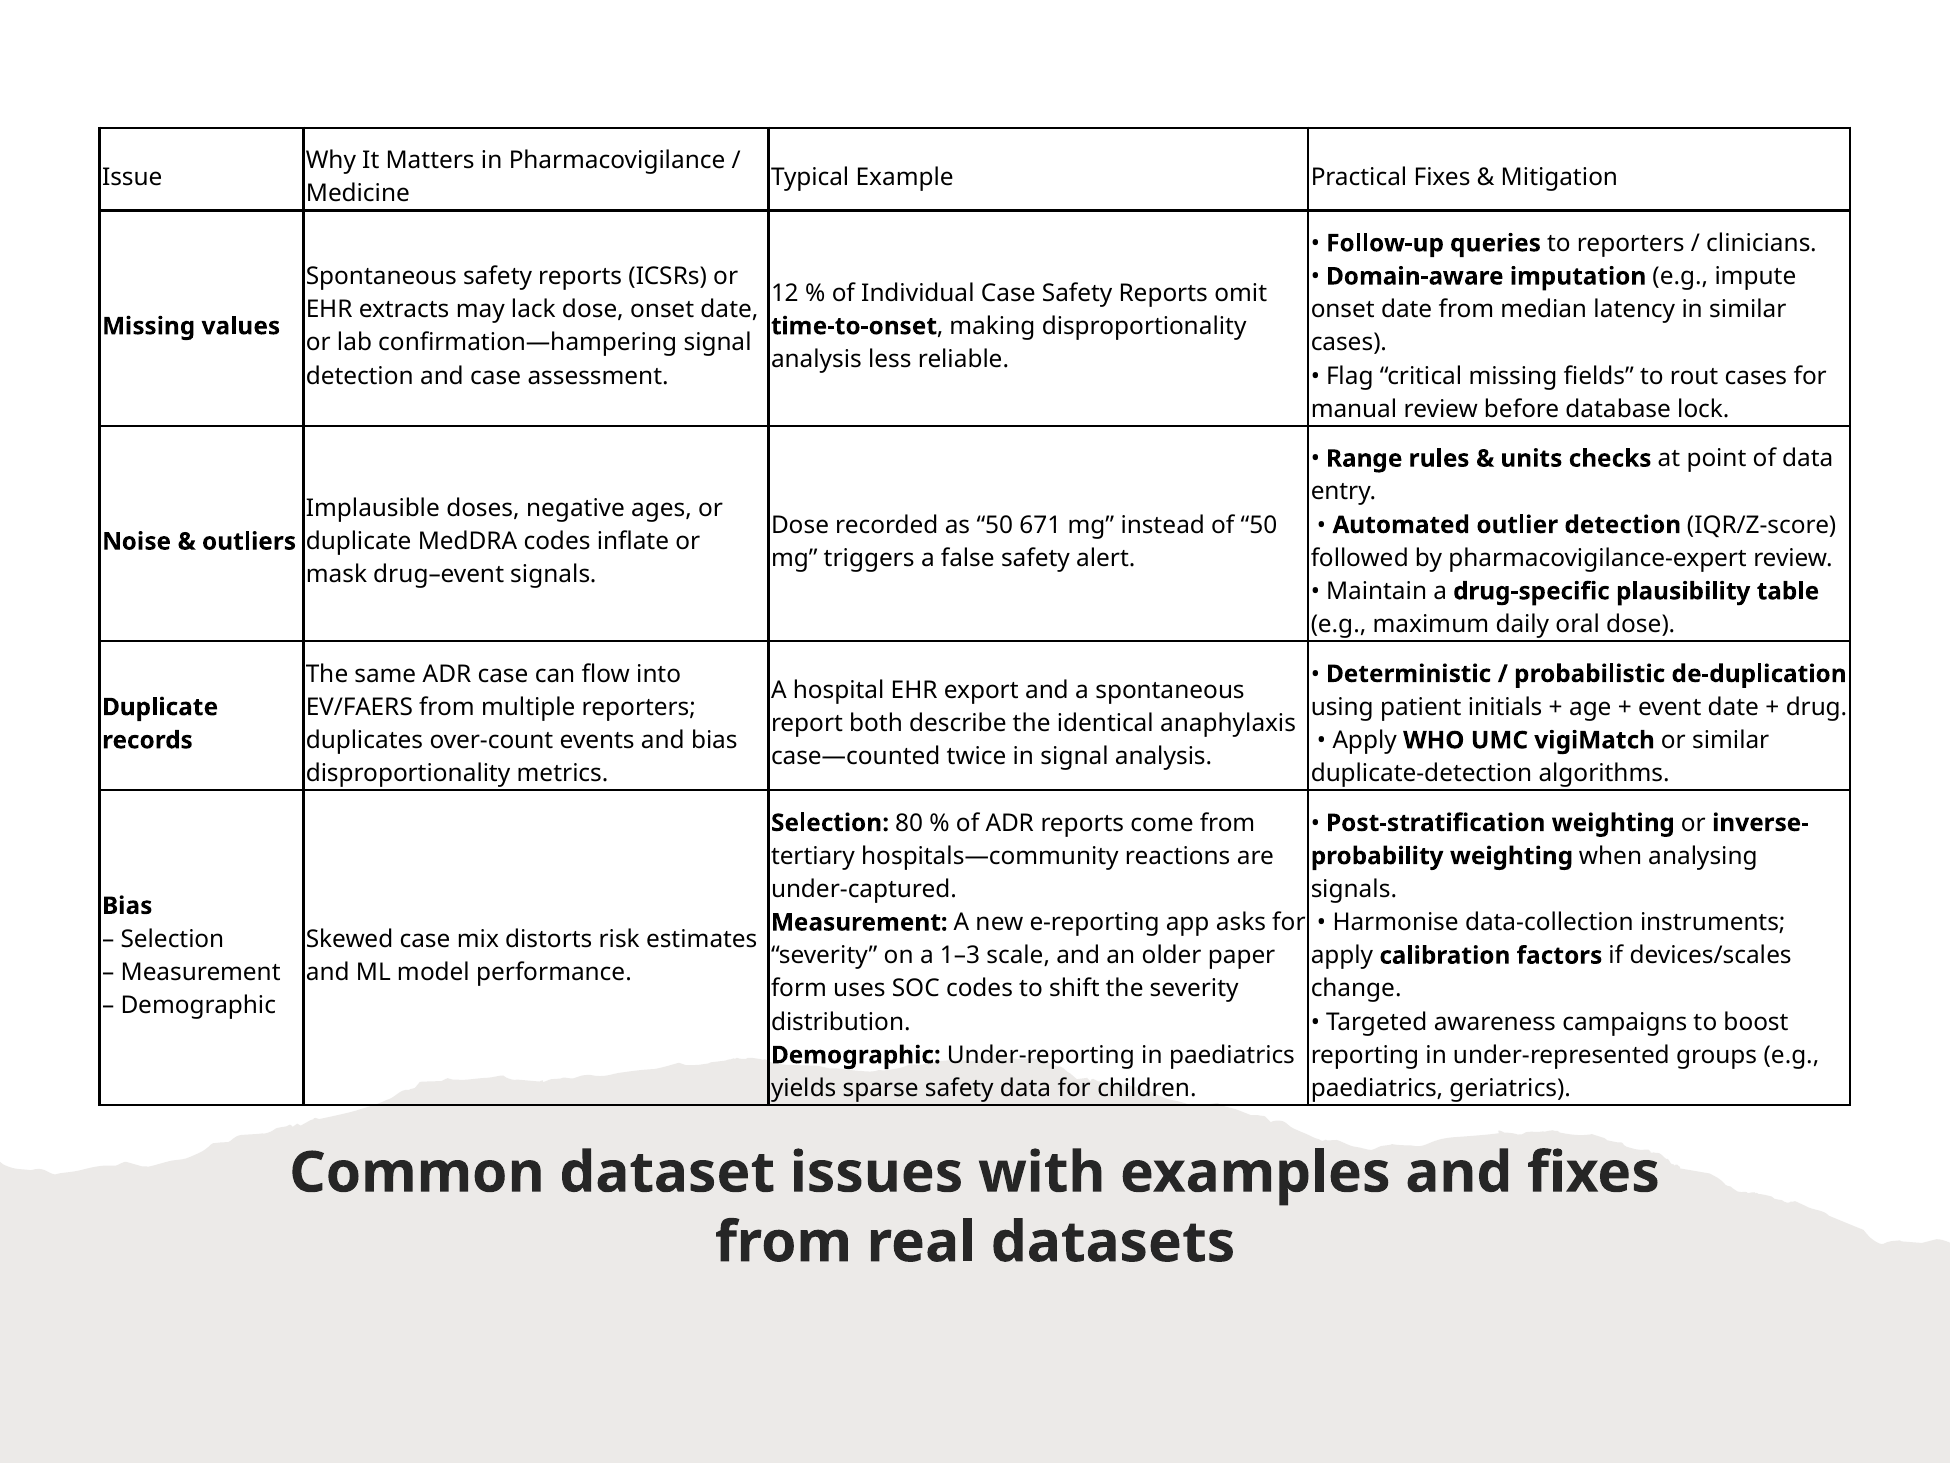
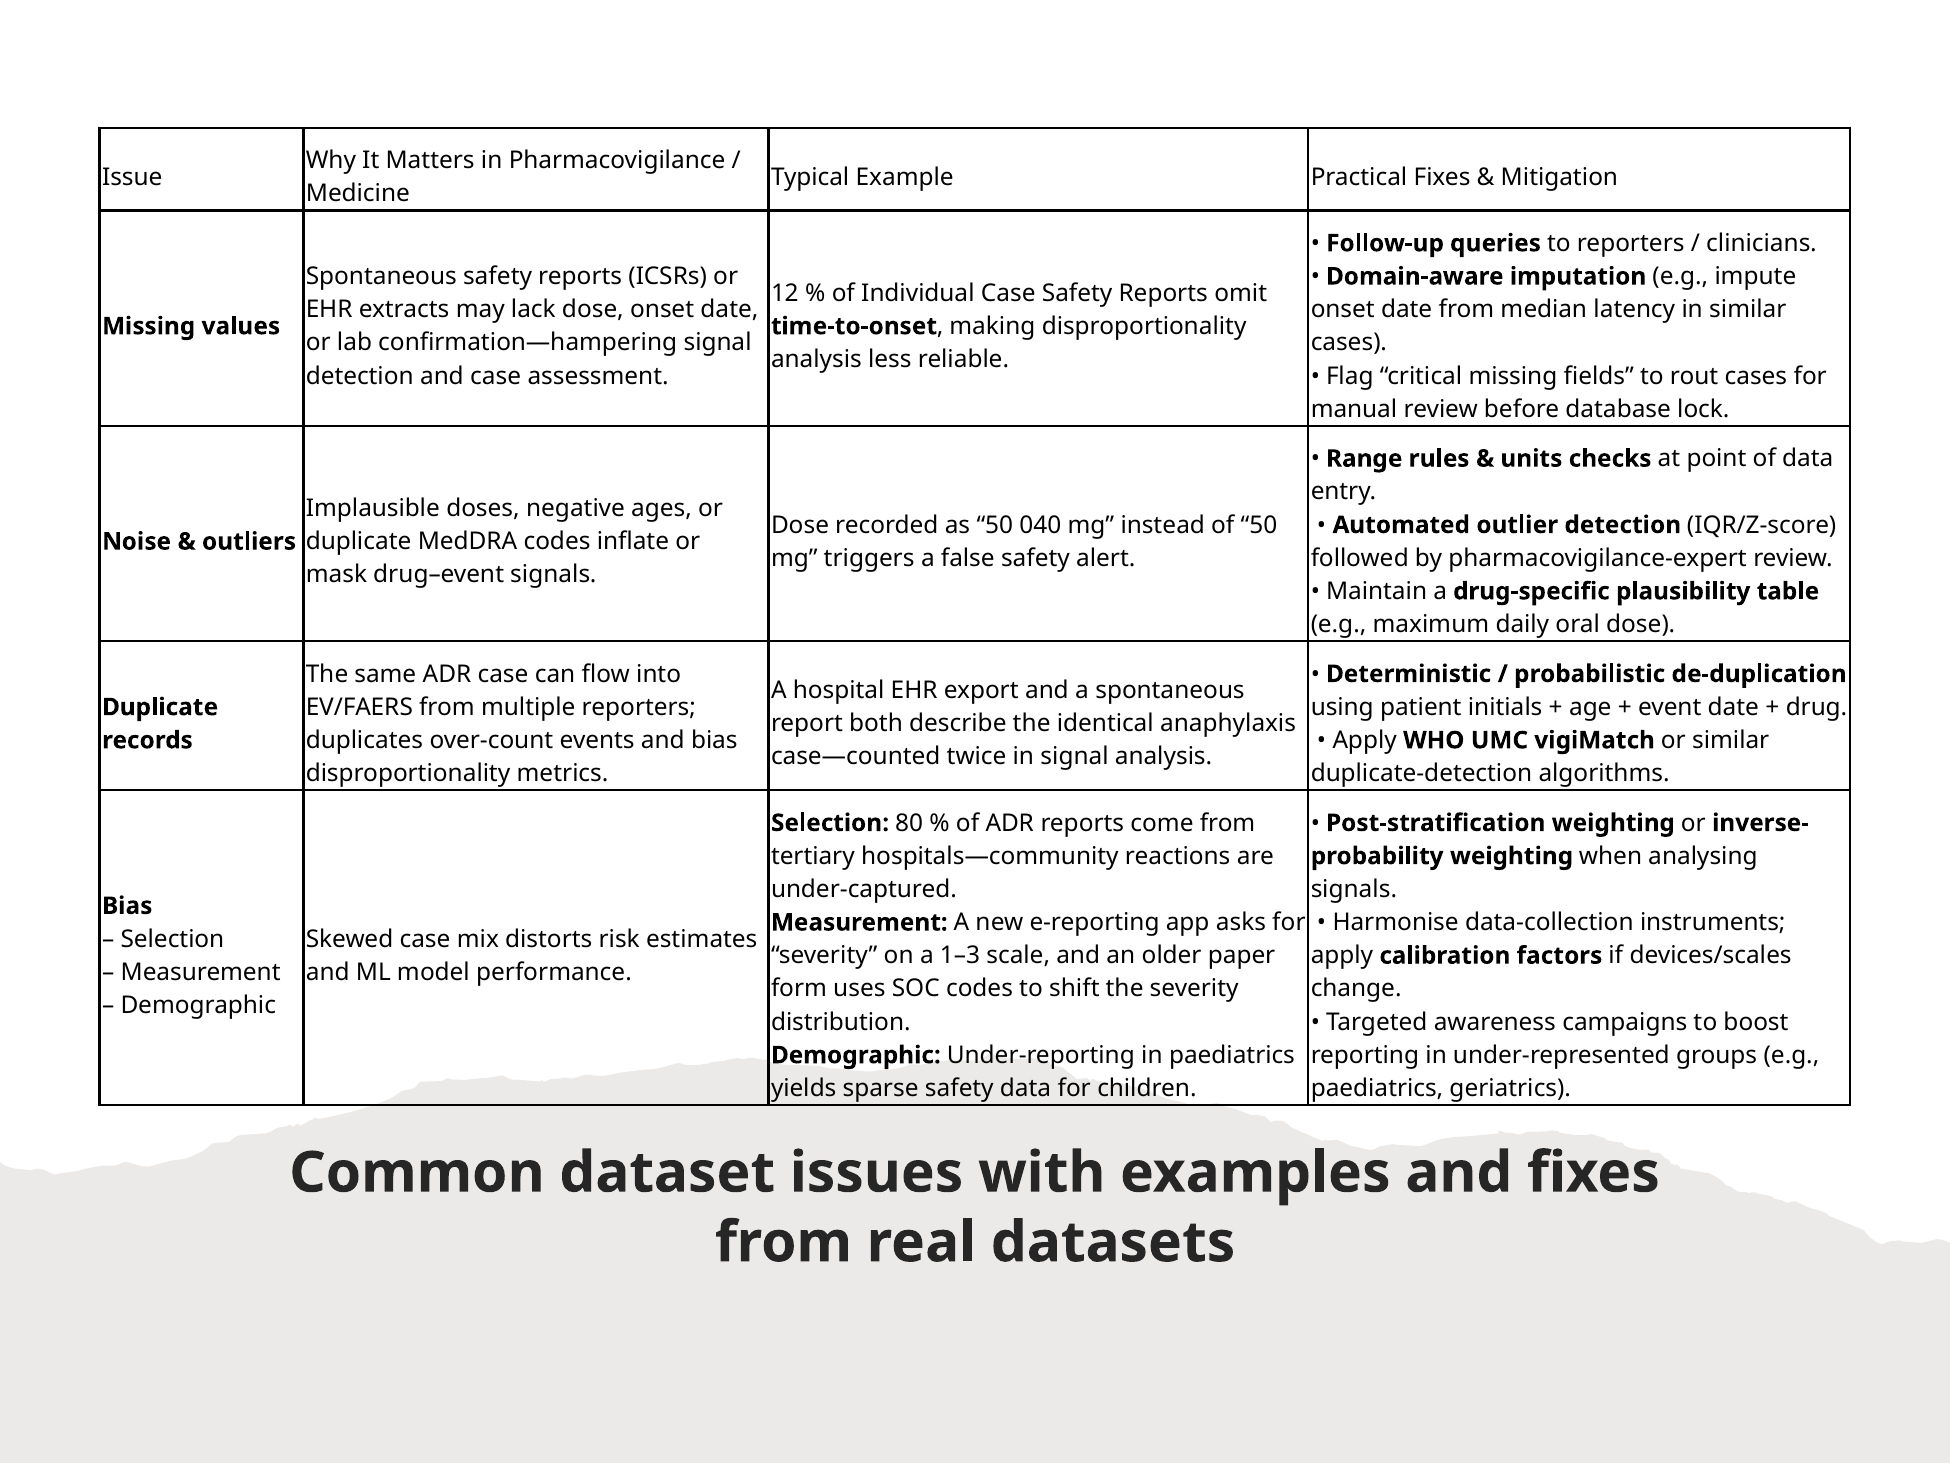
671: 671 -> 040
